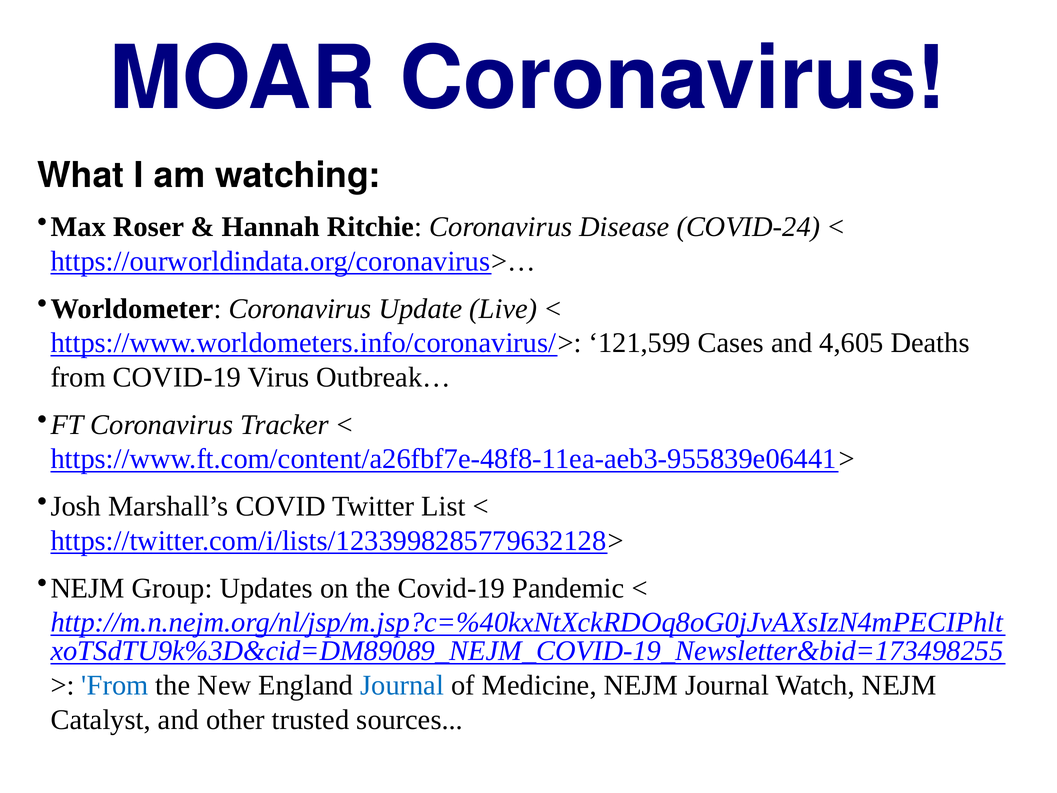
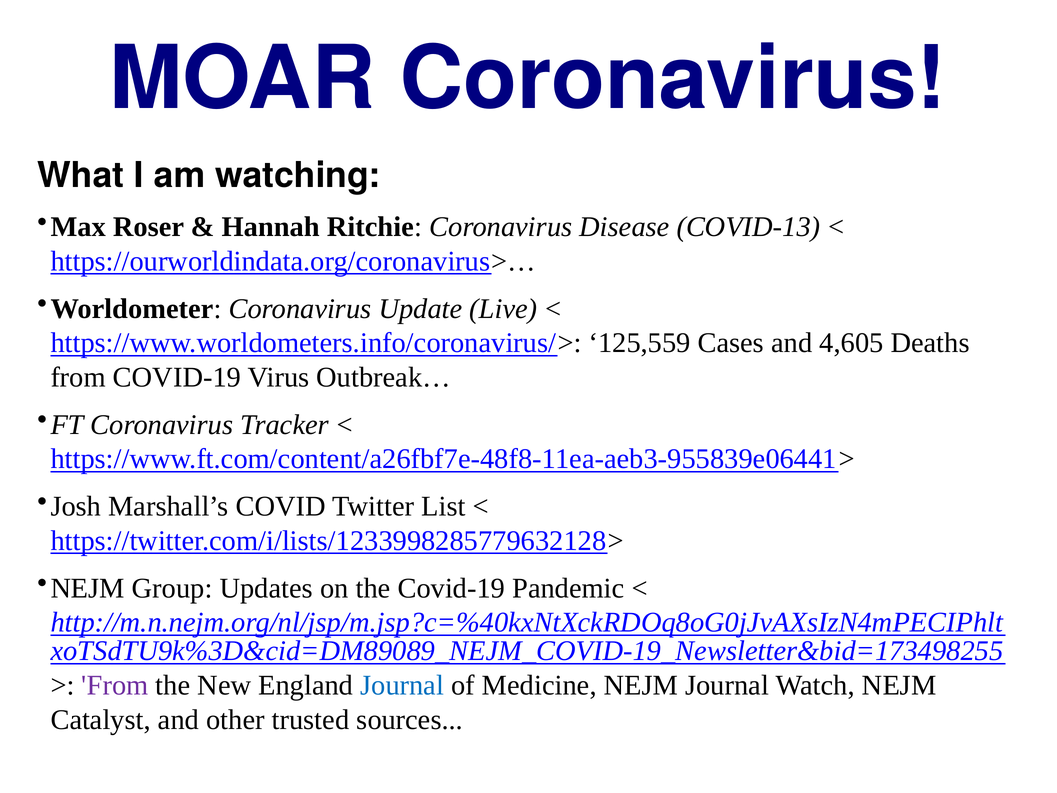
COVID-24: COVID-24 -> COVID-13
121,599: 121,599 -> 125,559
From at (115, 685) colour: blue -> purple
